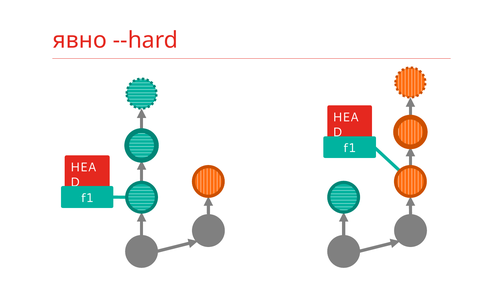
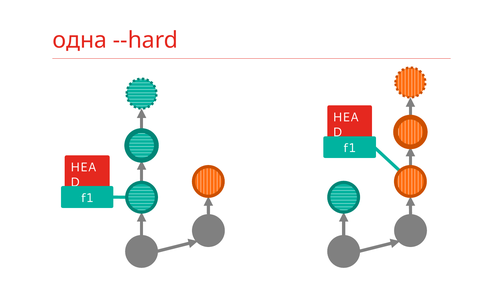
явно: явно -> одна
